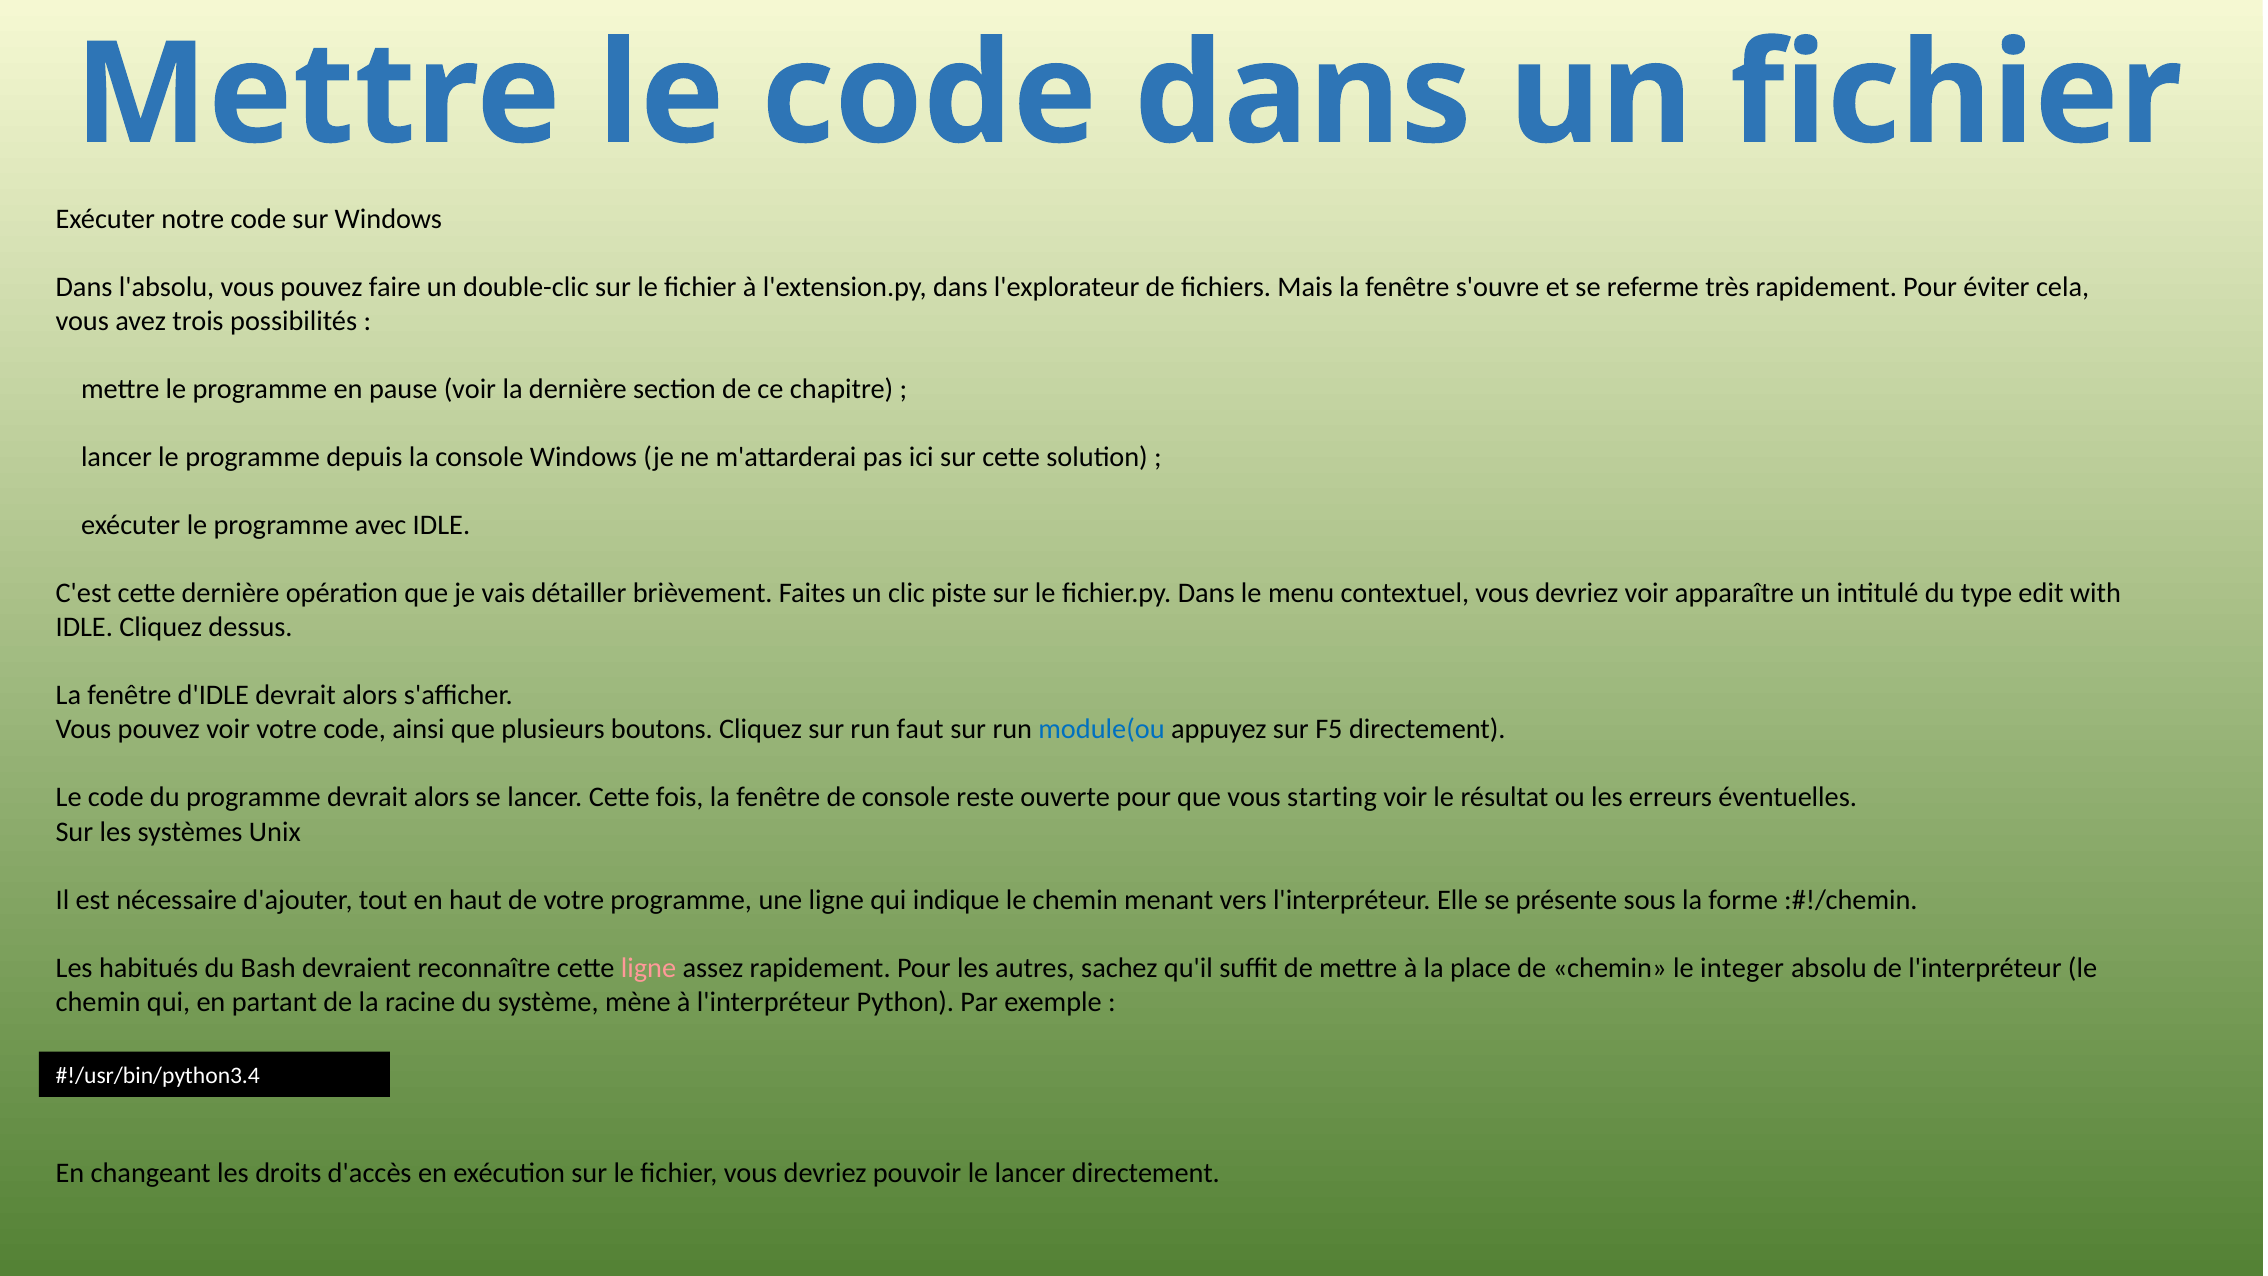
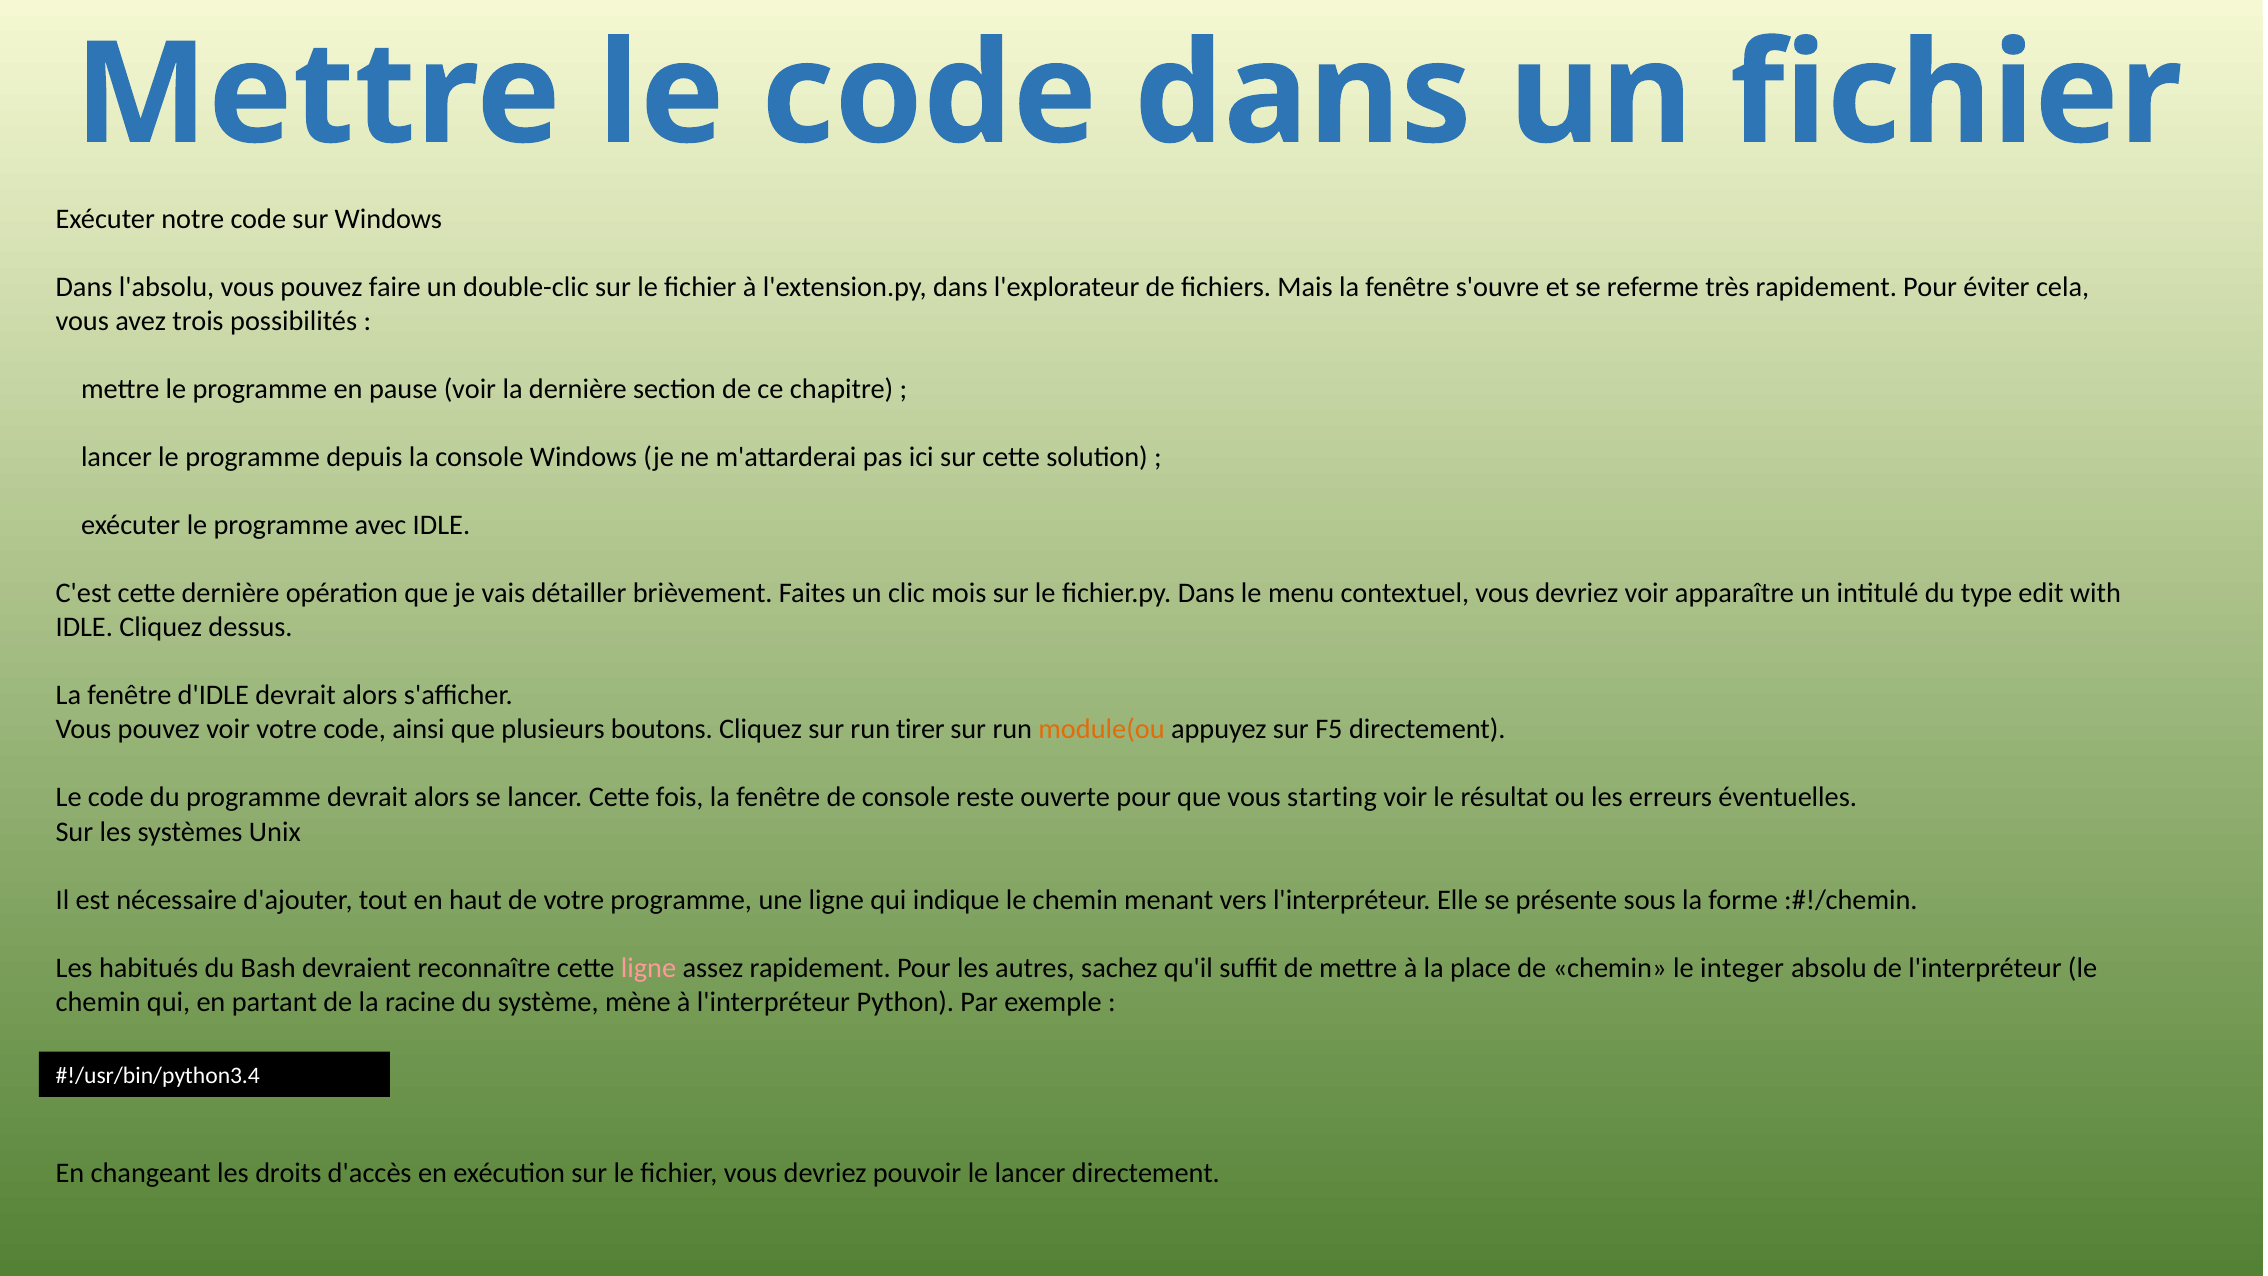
piste: piste -> mois
faut: faut -> tirer
module(ou colour: blue -> orange
